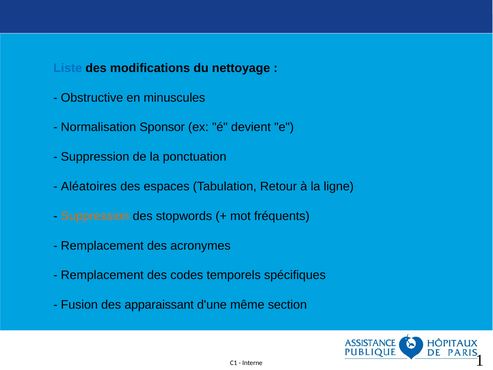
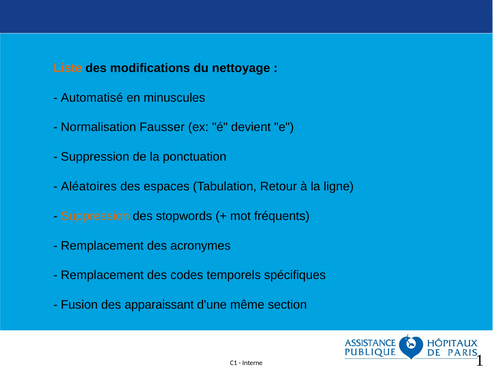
Liste colour: blue -> orange
Obstructive: Obstructive -> Automatisé
Sponsor: Sponsor -> Fausser
